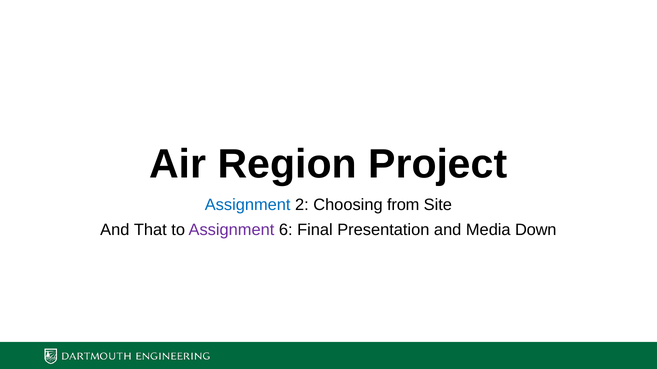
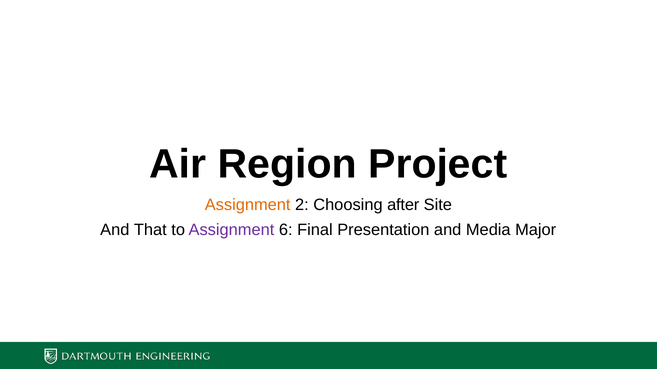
Assignment at (248, 205) colour: blue -> orange
from: from -> after
Down: Down -> Major
